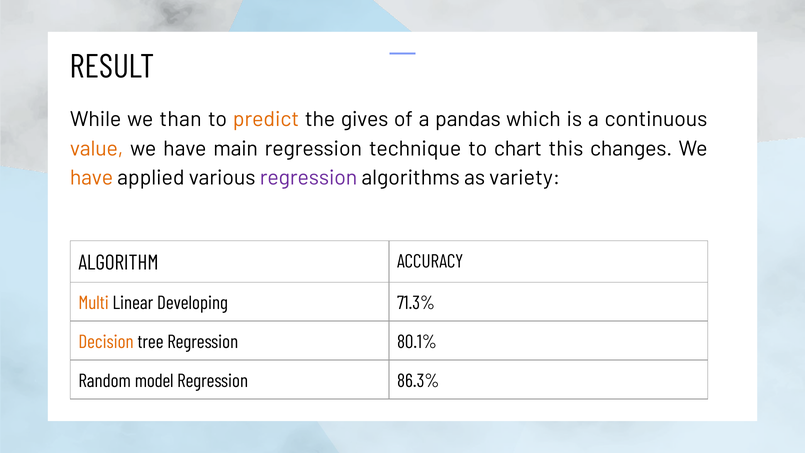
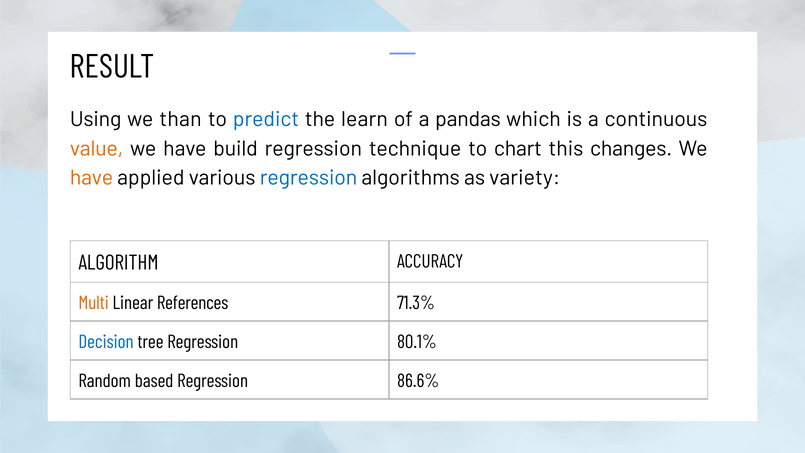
While: While -> Using
predict colour: orange -> blue
gives: gives -> learn
main: main -> build
regression at (309, 178) colour: purple -> blue
Developing: Developing -> References
Decision colour: orange -> blue
model: model -> based
86.3%: 86.3% -> 86.6%
